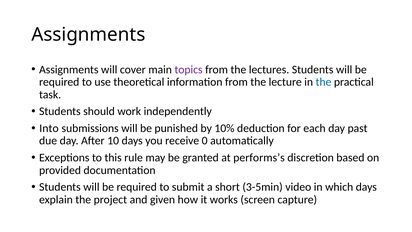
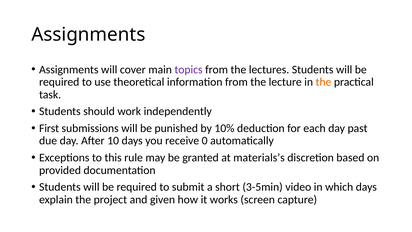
the at (323, 82) colour: blue -> orange
Into: Into -> First
performs’s: performs’s -> materials’s
